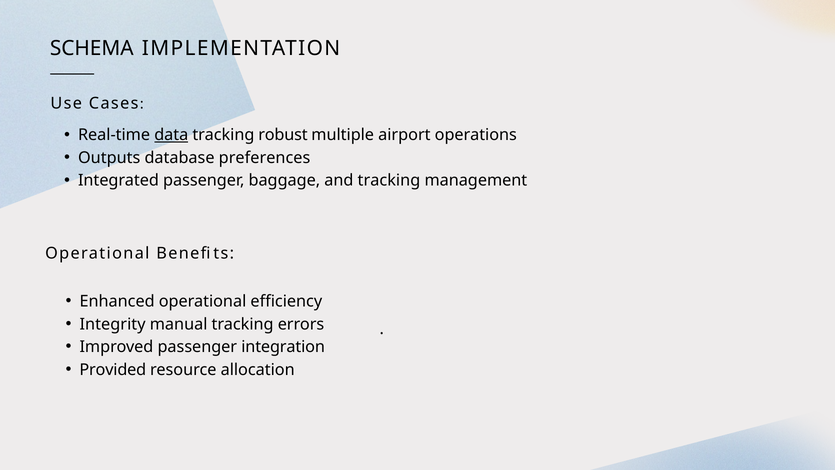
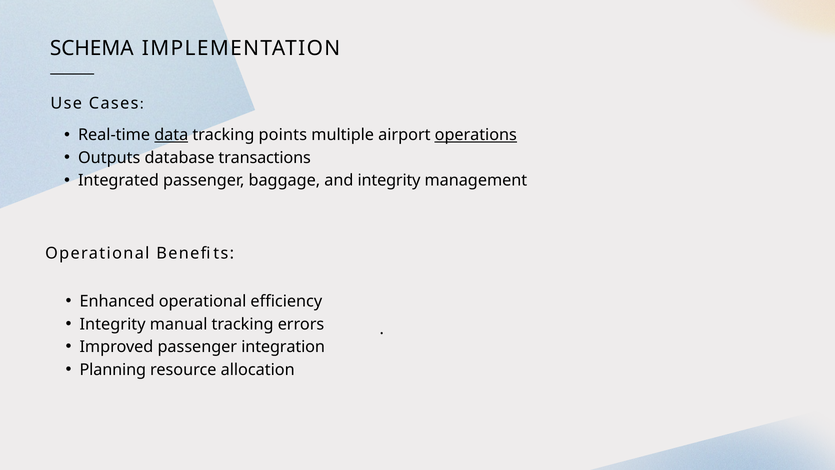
robust: robust -> points
operations underline: none -> present
preferences: preferences -> transactions
and tracking: tracking -> integrity
Provided: Provided -> Planning
